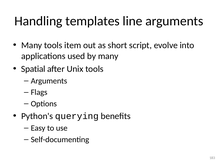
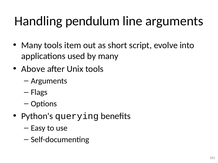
templates: templates -> pendulum
Spatial: Spatial -> Above
